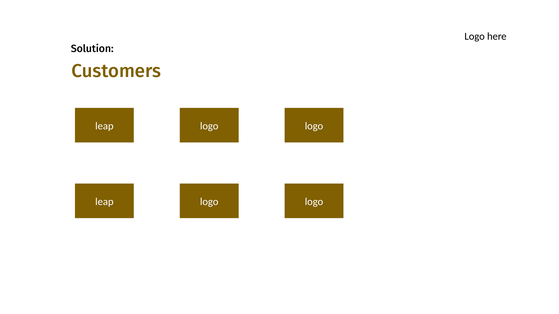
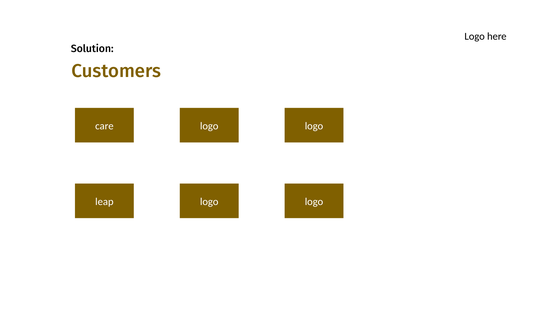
leap at (104, 126): leap -> care
